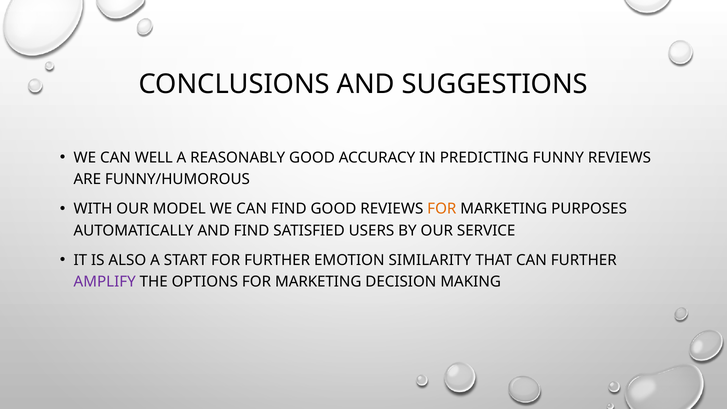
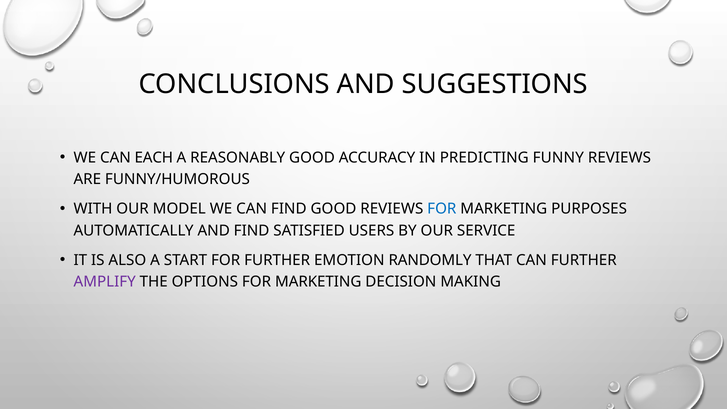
WELL: WELL -> EACH
FOR at (442, 209) colour: orange -> blue
SIMILARITY: SIMILARITY -> RANDOMLY
